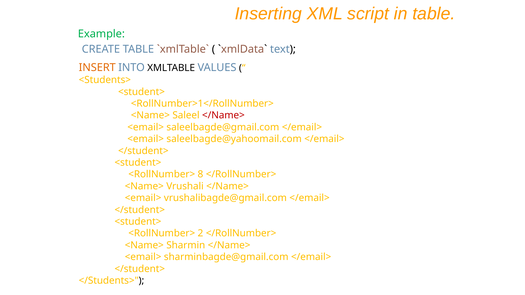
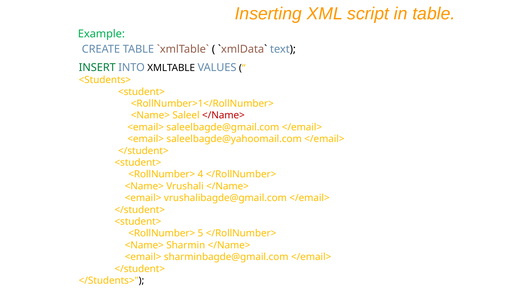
INSERT colour: orange -> green
8: 8 -> 4
2: 2 -> 5
